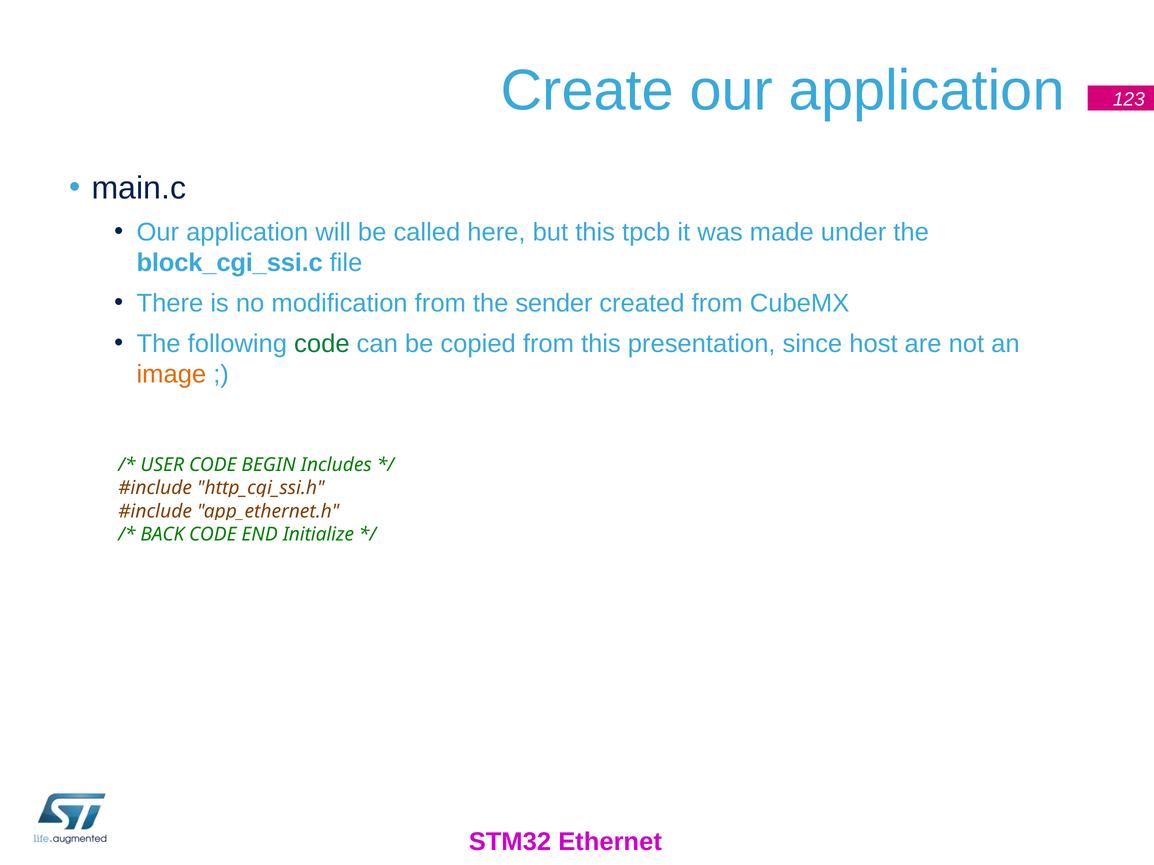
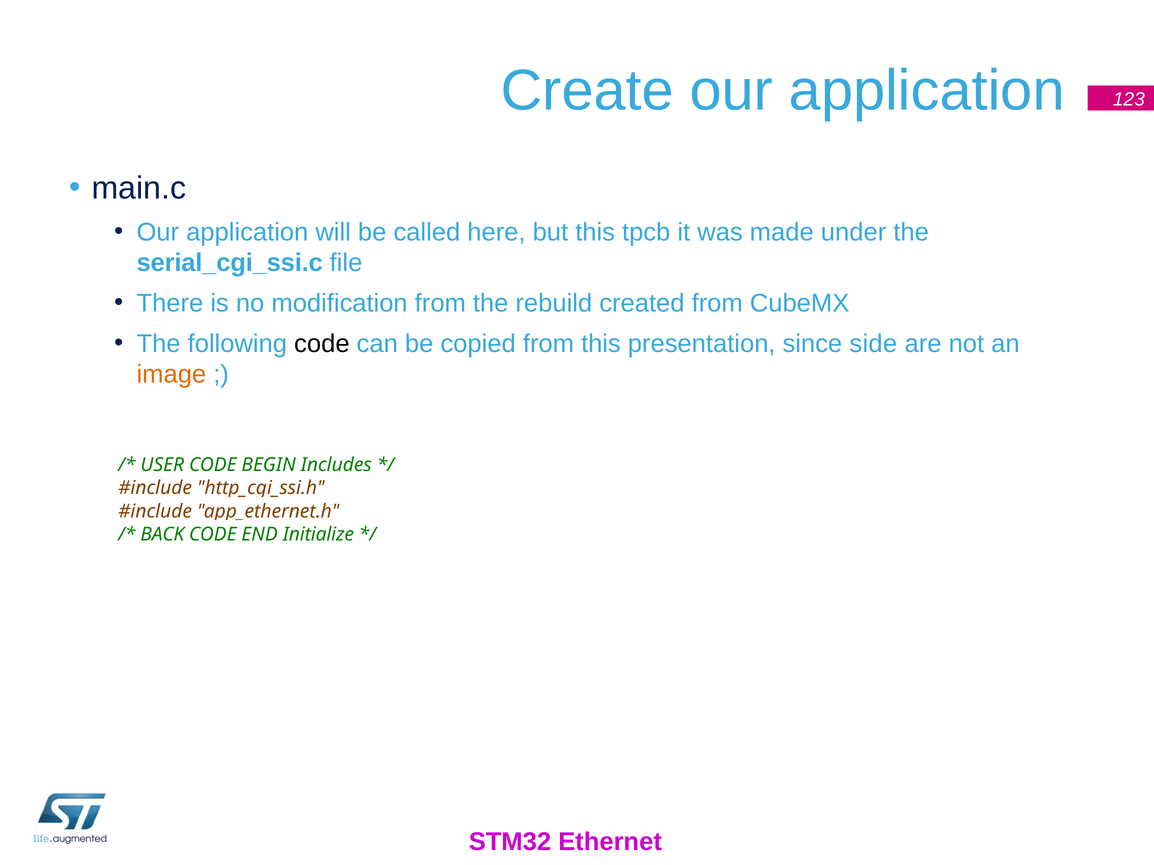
block_cgi_ssi.c: block_cgi_ssi.c -> serial_cgi_ssi.c
sender: sender -> rebuild
code at (322, 344) colour: green -> black
host: host -> side
